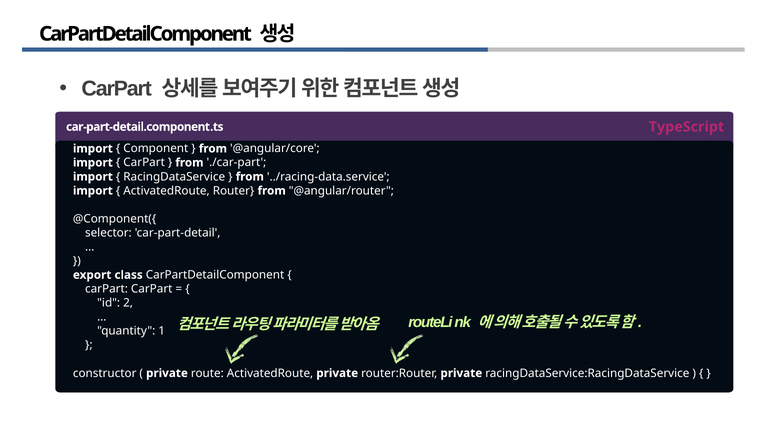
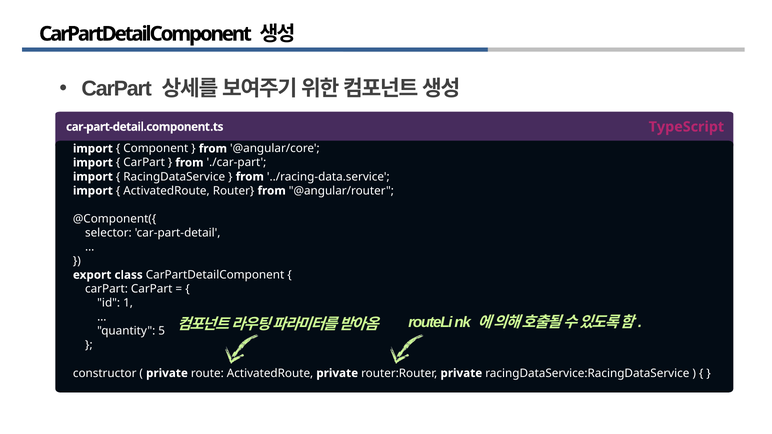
2: 2 -> 1
1: 1 -> 5
